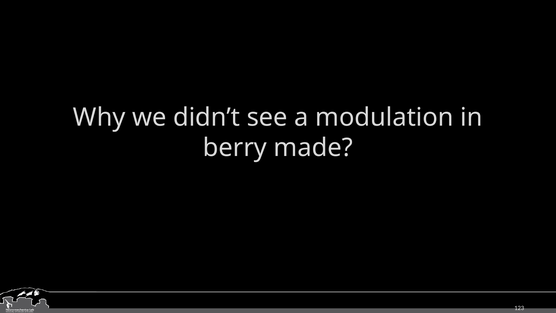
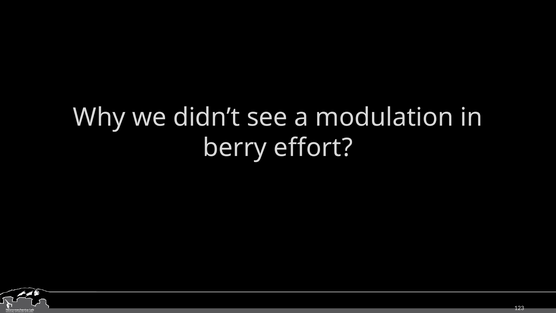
made: made -> effort
